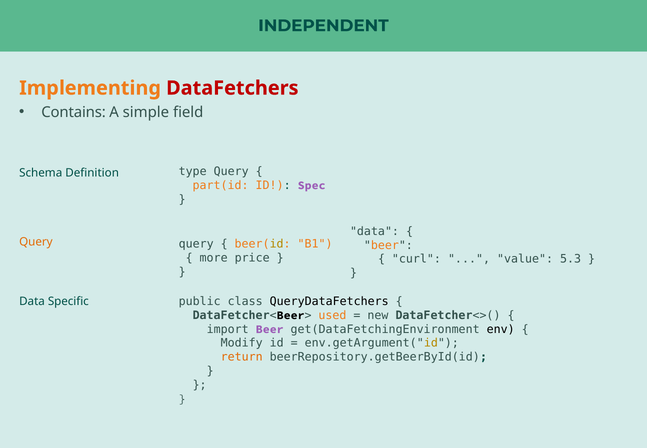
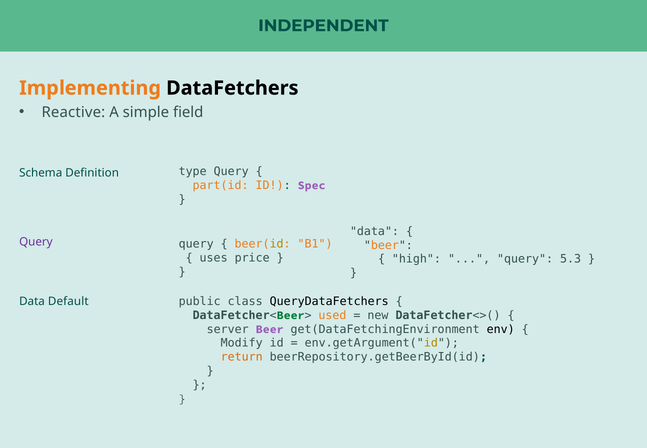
DataFetchers colour: red -> black
Contains: Contains -> Reactive
Query at (36, 242) colour: orange -> purple
more: more -> uses
curl: curl -> high
value at (525, 259): value -> query
Specific: Specific -> Default
Beer at (291, 315) colour: black -> green
import: import -> server
